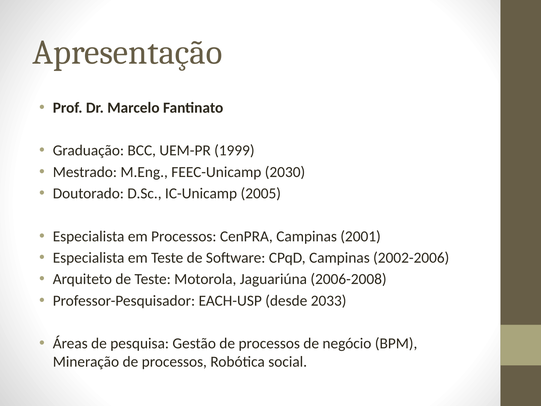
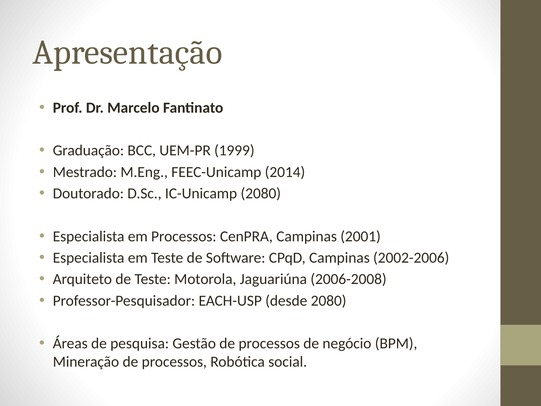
2030: 2030 -> 2014
IC-Unicamp 2005: 2005 -> 2080
desde 2033: 2033 -> 2080
